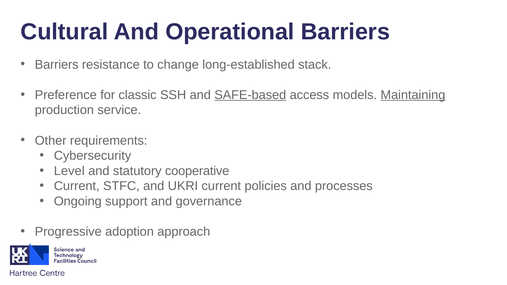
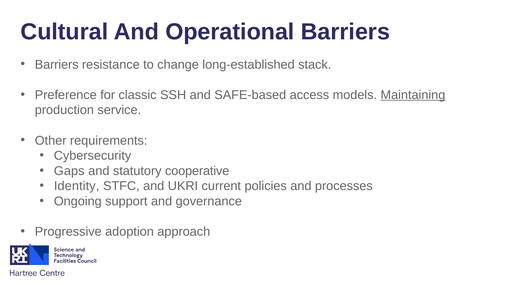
SAFE-based underline: present -> none
Level: Level -> Gaps
Current at (77, 186): Current -> Identity
